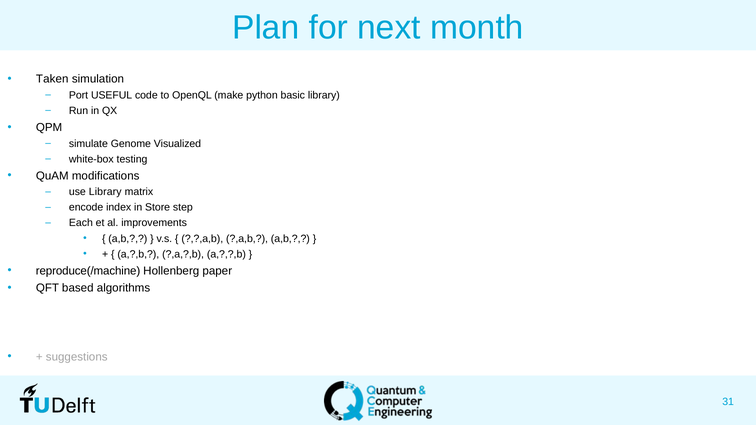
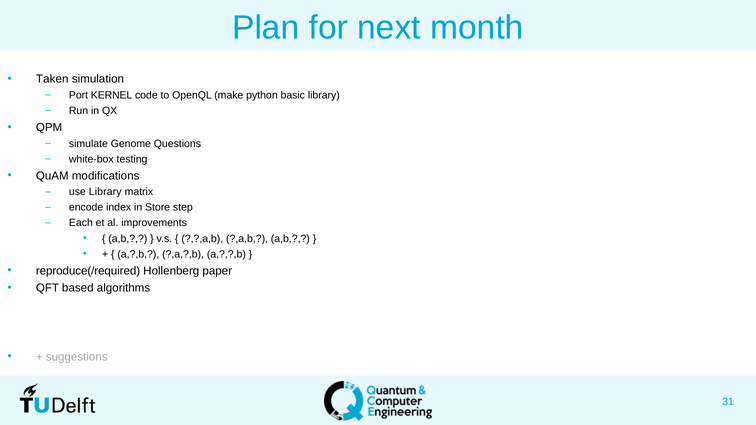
USEFUL: USEFUL -> KERNEL
Visualized: Visualized -> Questions
reproduce(/machine: reproduce(/machine -> reproduce(/required
